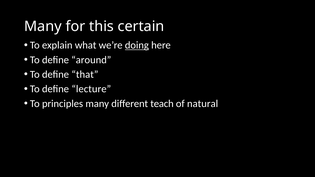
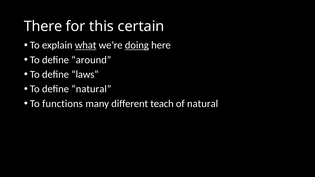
Many at (43, 26): Many -> There
what underline: none -> present
that: that -> laws
define lecture: lecture -> natural
principles: principles -> functions
